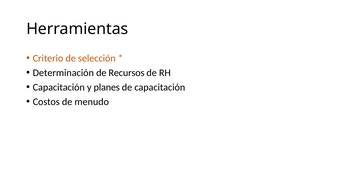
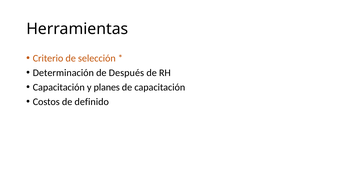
Recursos: Recursos -> Después
menudo: menudo -> definido
